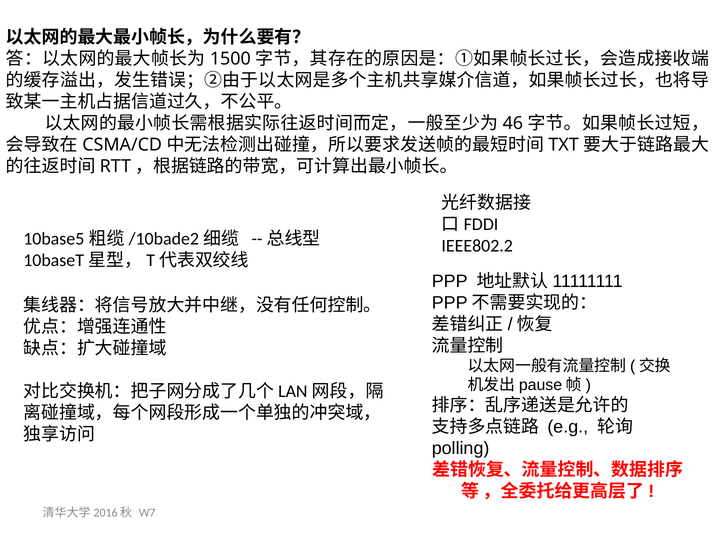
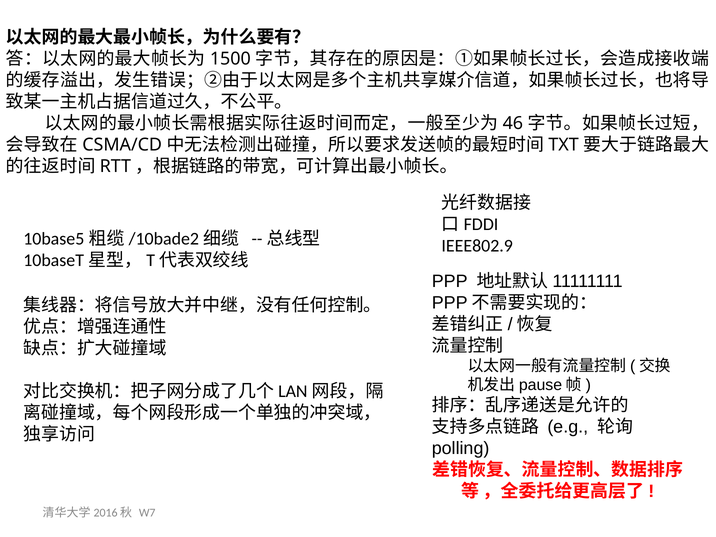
IEEE802.2: IEEE802.2 -> IEEE802.9
